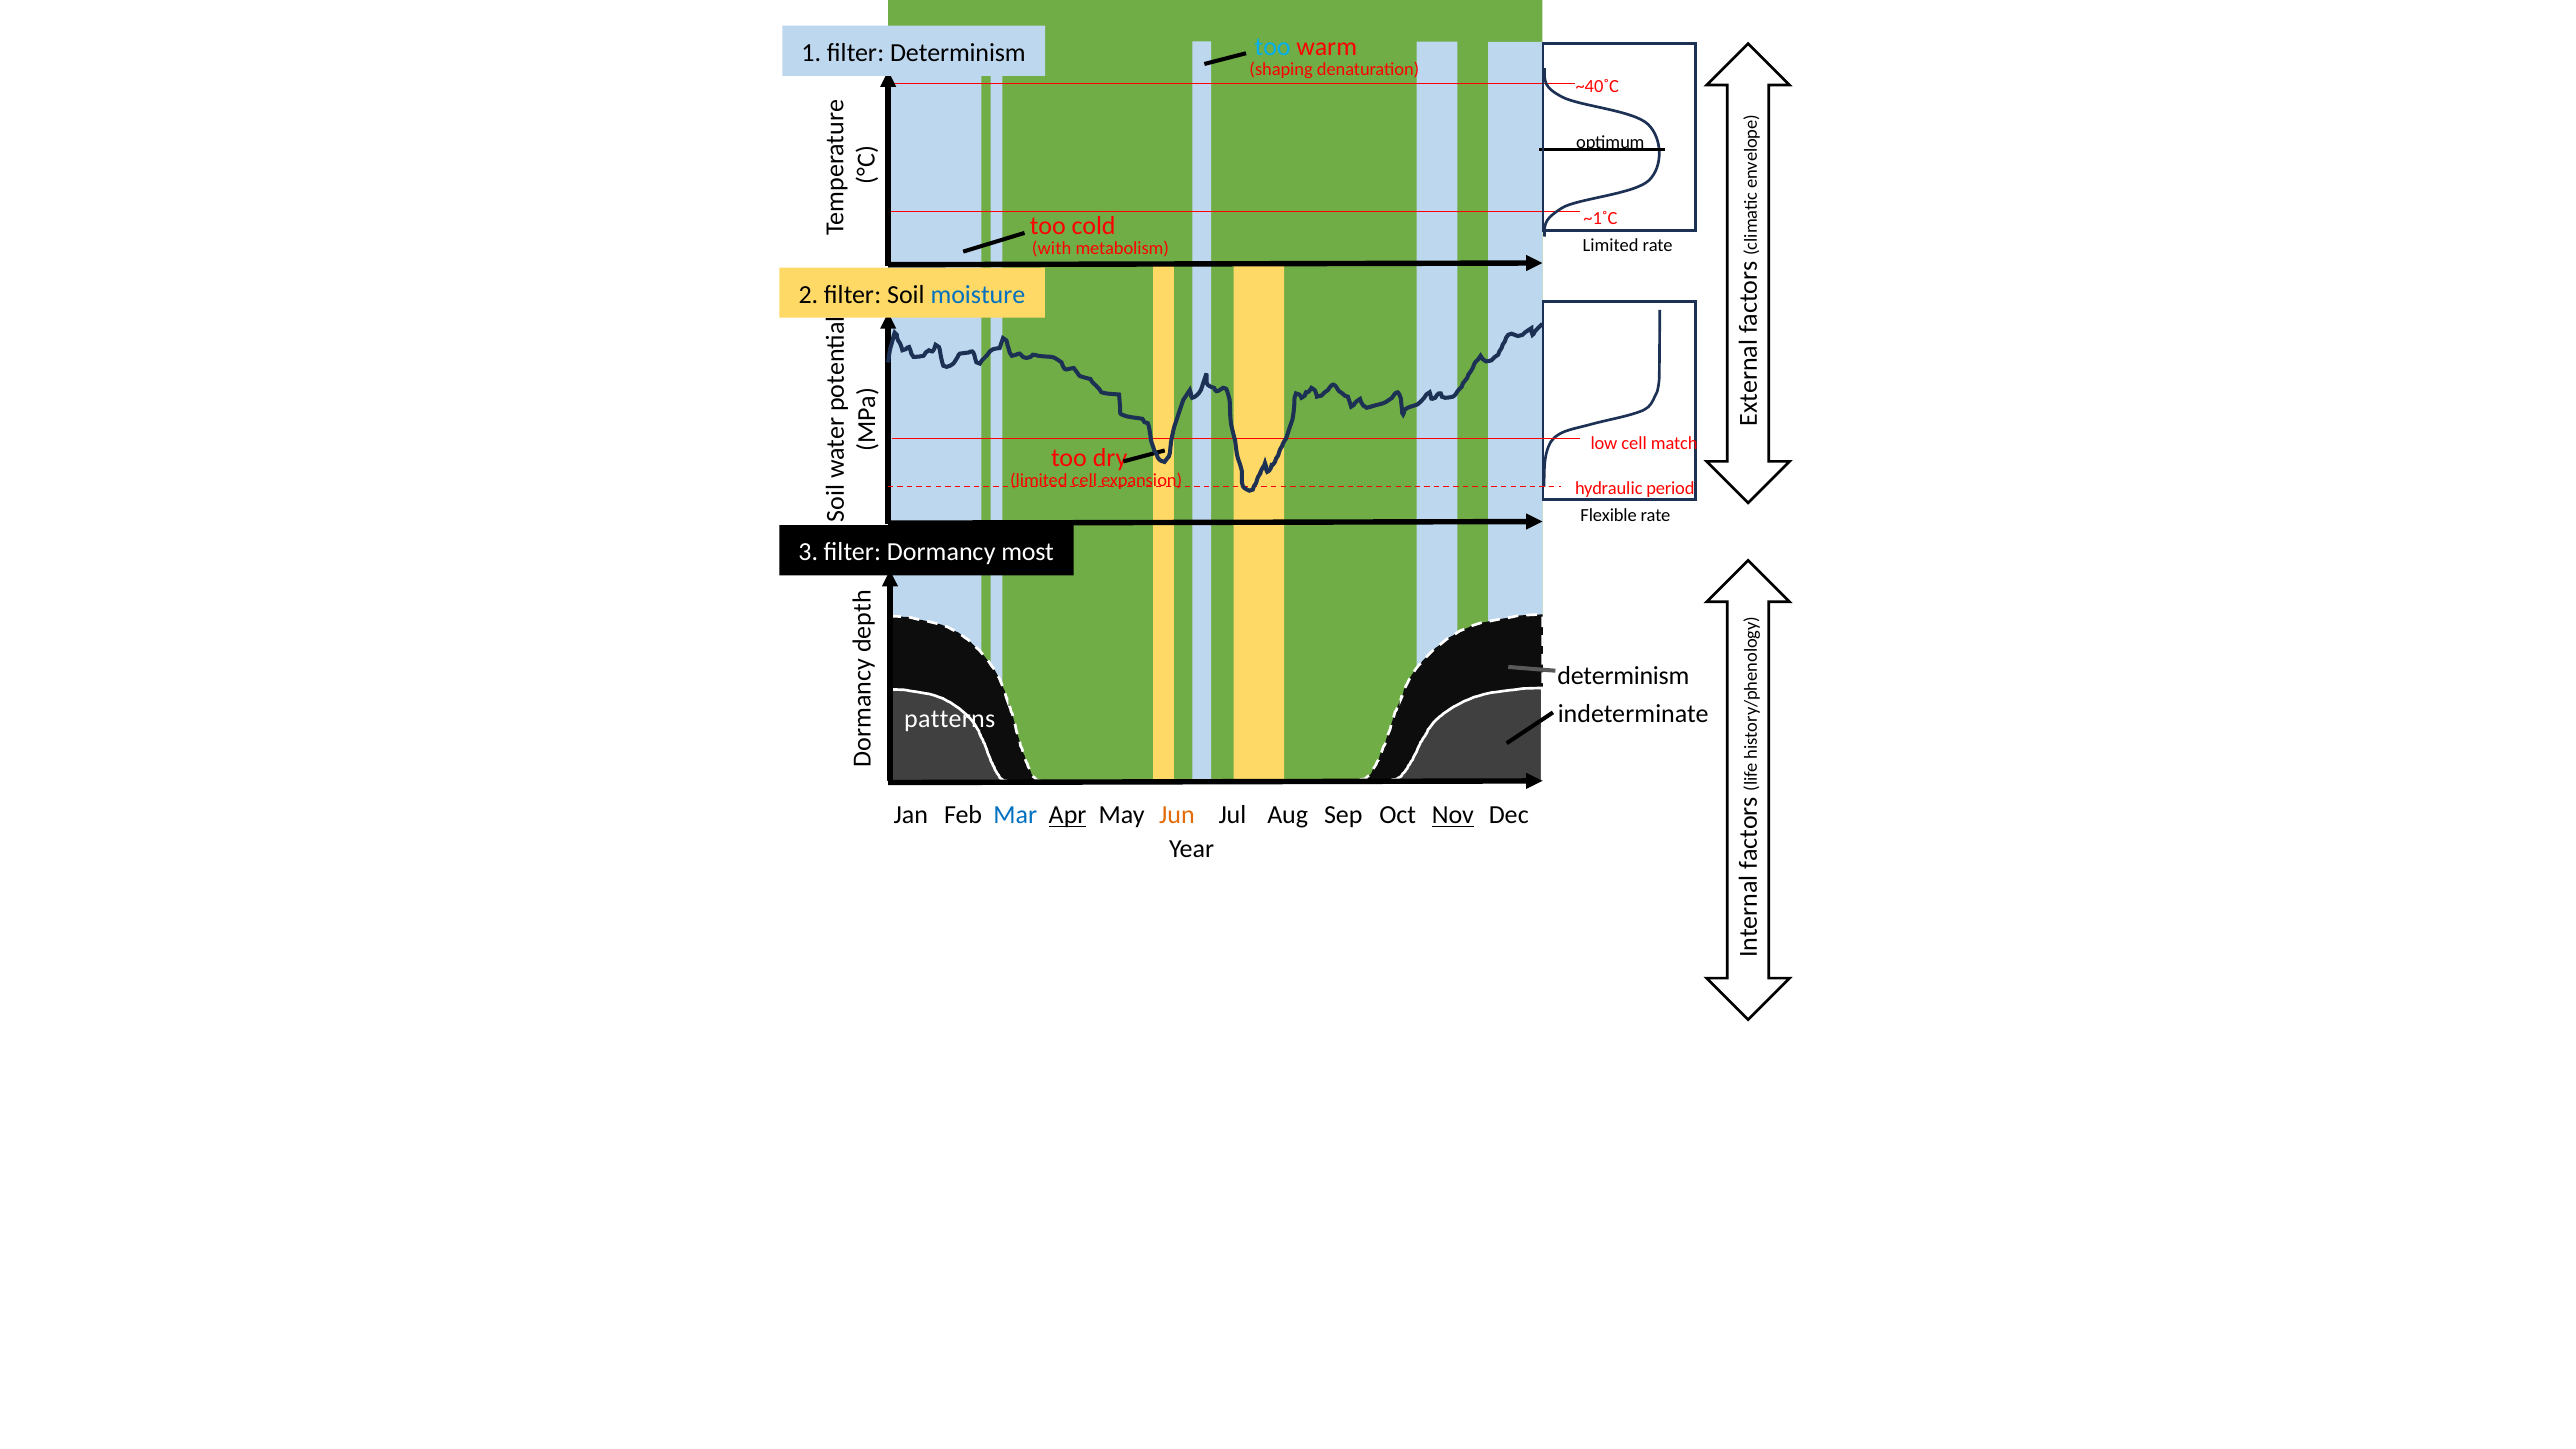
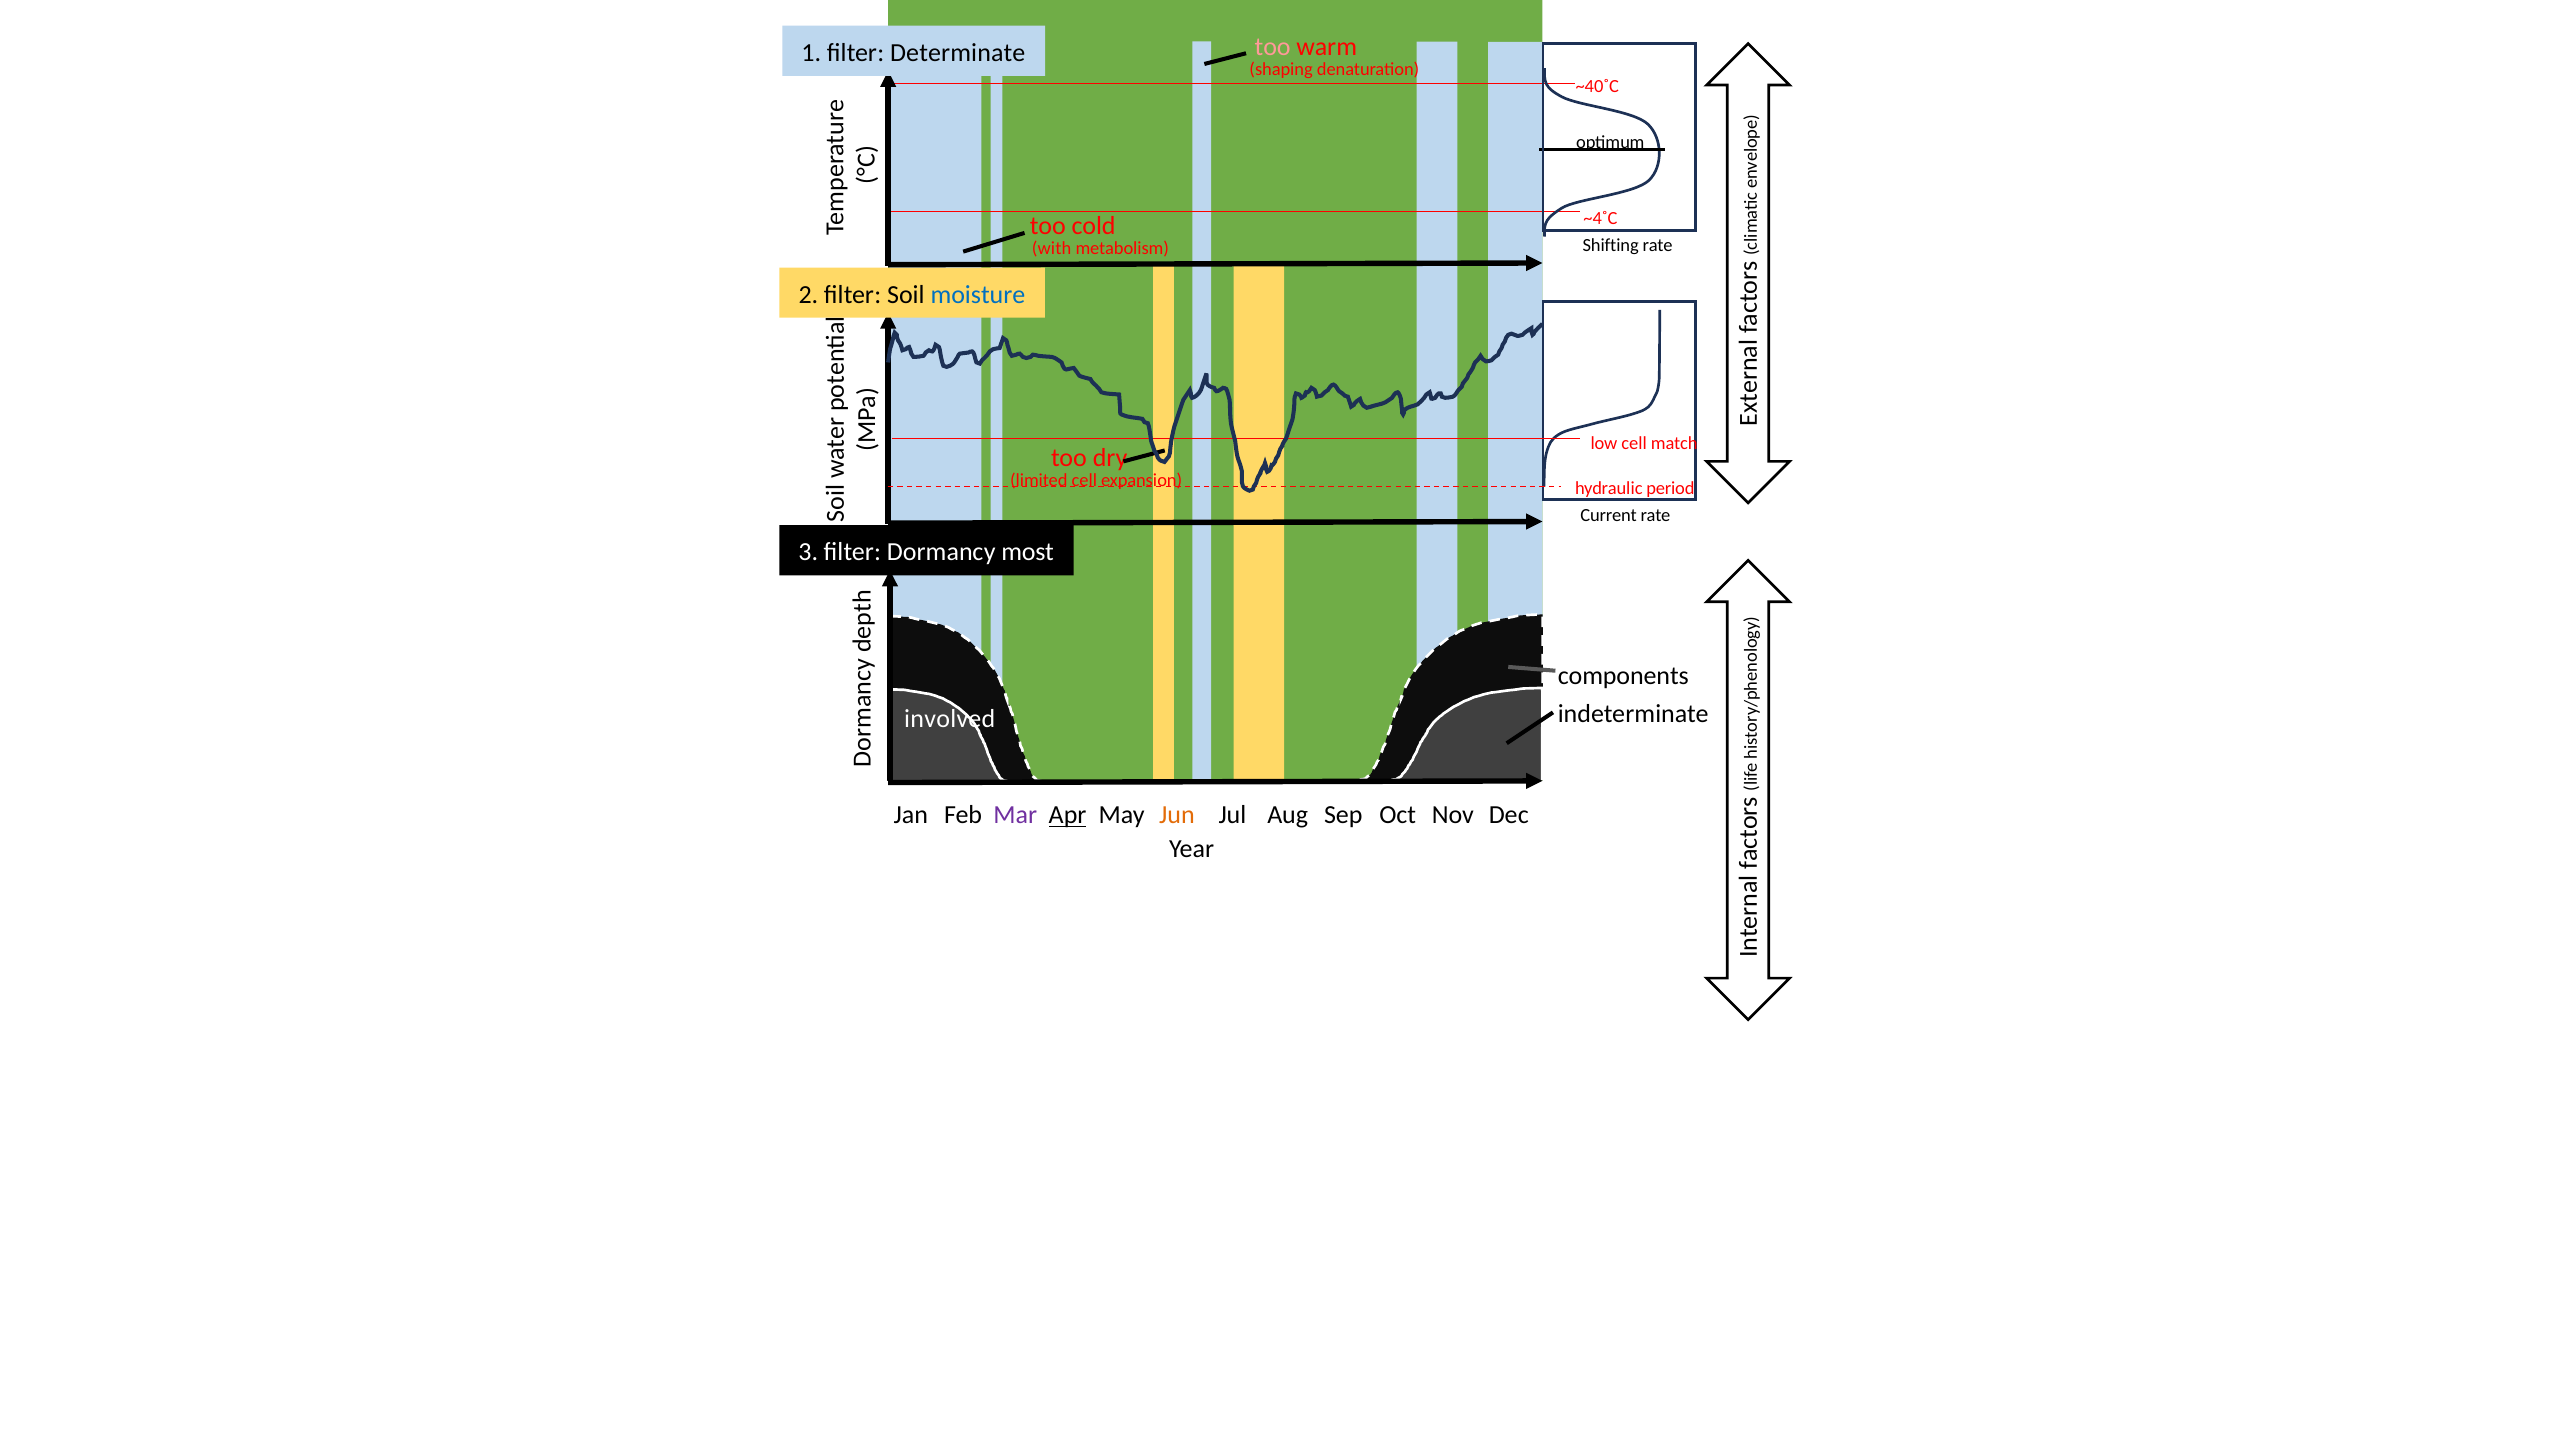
too at (1273, 47) colour: light blue -> pink
filter Determinism: Determinism -> Determinate
~1˚C: ~1˚C -> ~4˚C
Limited at (1611, 245): Limited -> Shifting
Flexible: Flexible -> Current
determinism at (1623, 676): determinism -> components
patterns: patterns -> involved
Mar at (1015, 815) colour: blue -> purple
Nov at (1453, 815) underline: present -> none
